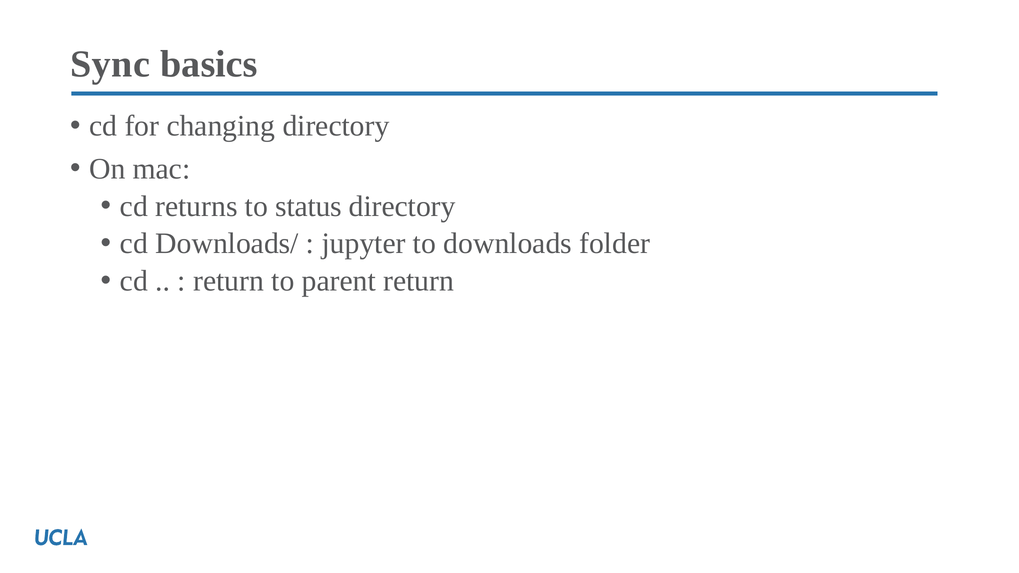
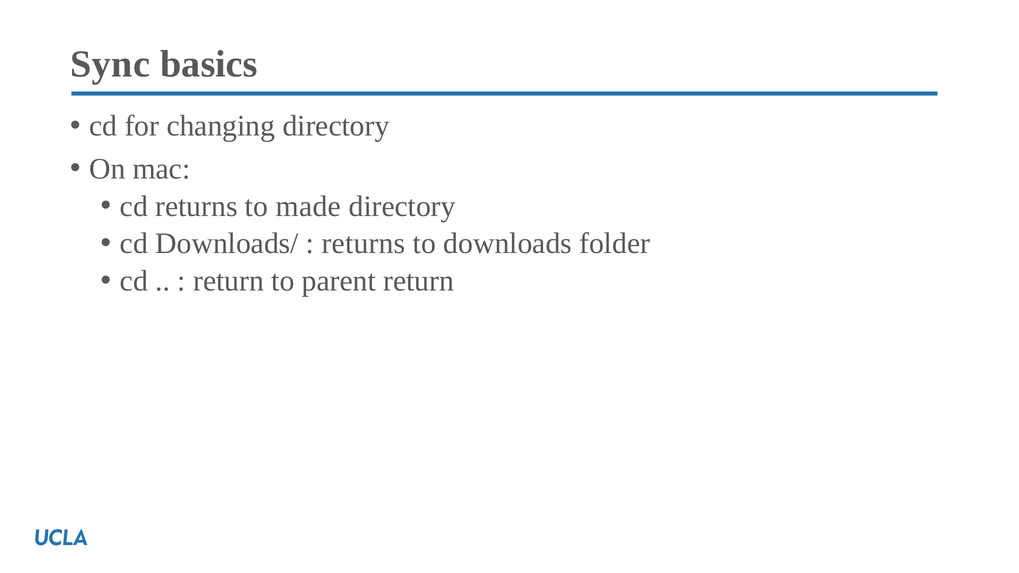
status: status -> made
jupyter at (364, 244): jupyter -> returns
